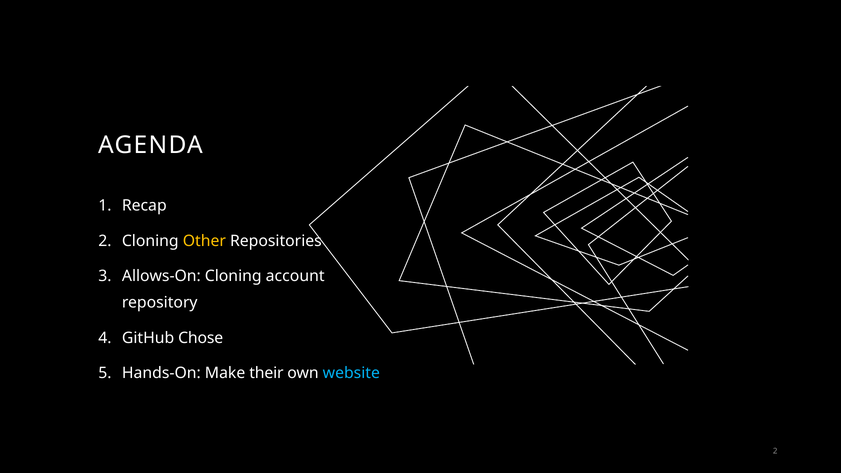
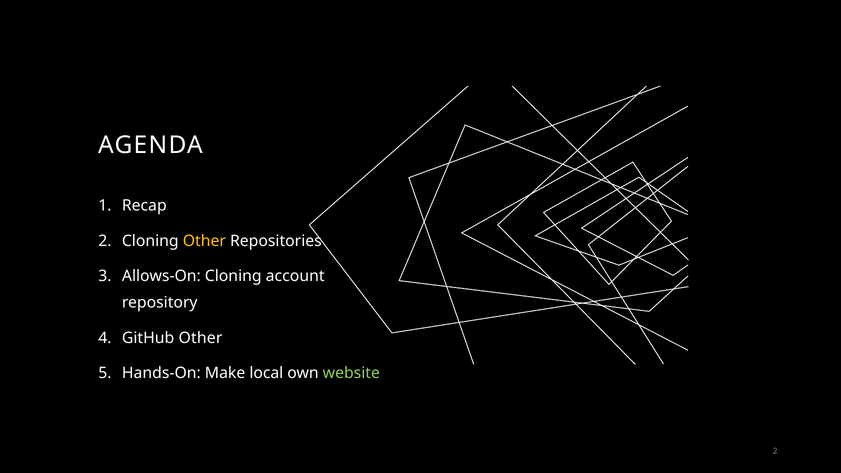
GitHub Chose: Chose -> Other
their: their -> local
website colour: light blue -> light green
